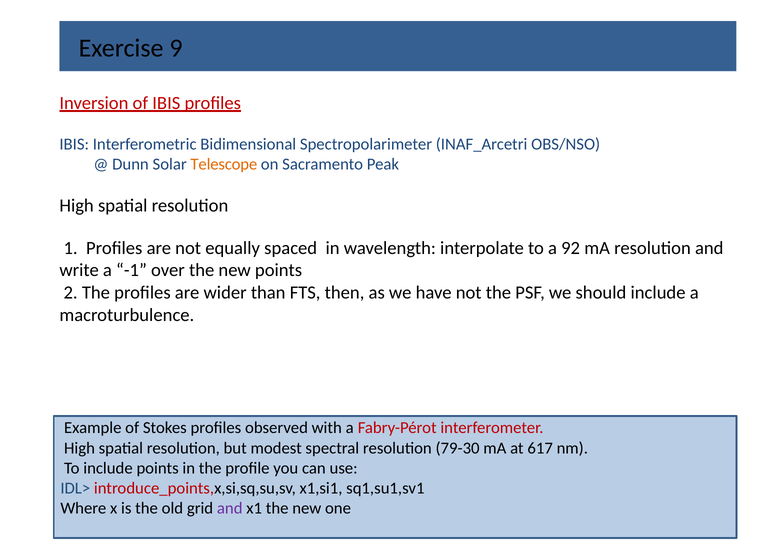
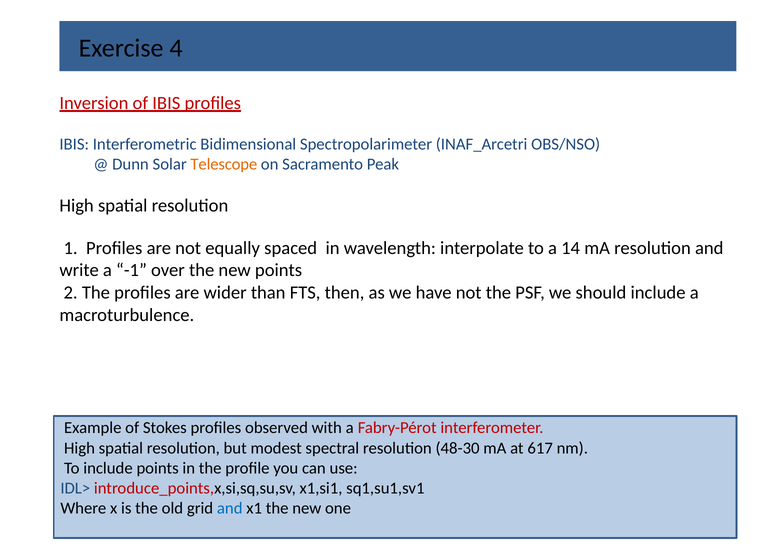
9: 9 -> 4
92: 92 -> 14
79-30: 79-30 -> 48-30
and at (230, 509) colour: purple -> blue
